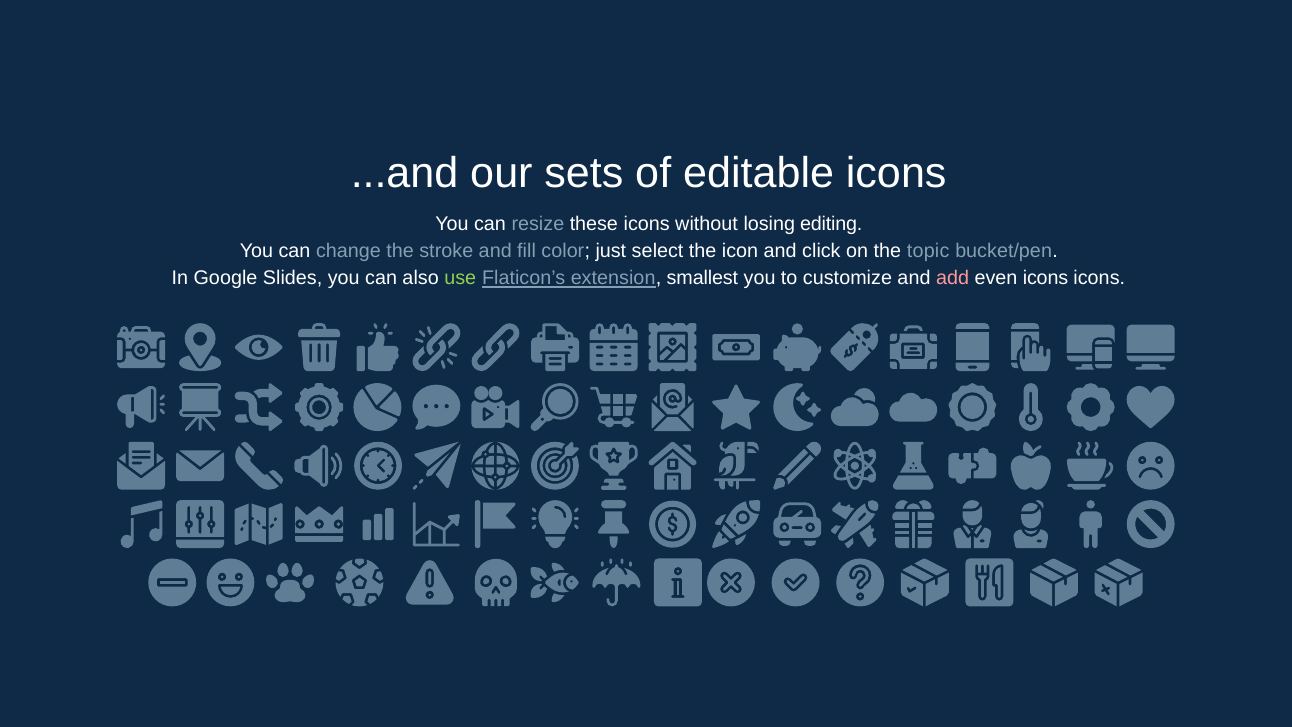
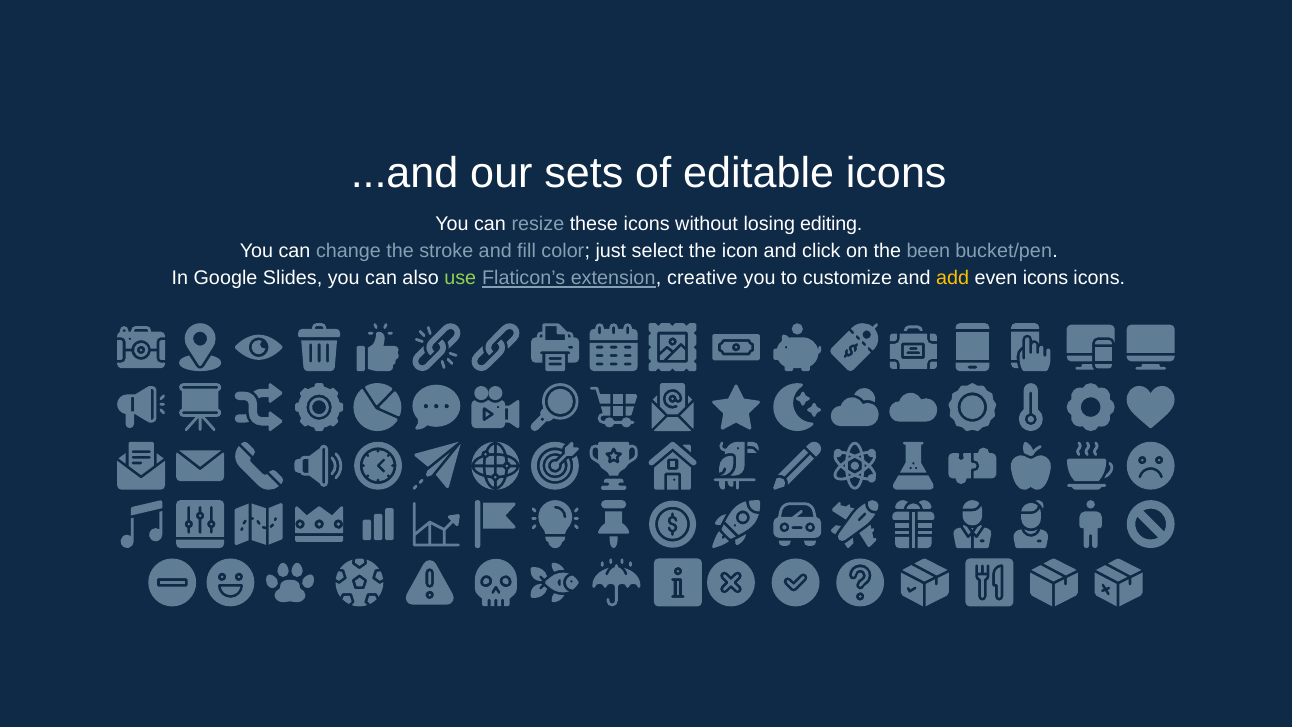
topic: topic -> been
smallest: smallest -> creative
add colour: pink -> yellow
